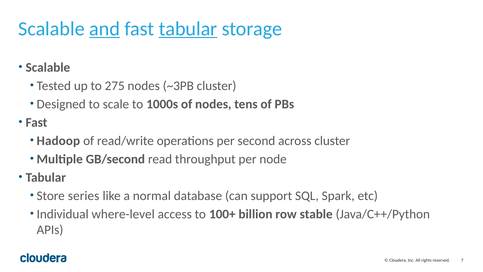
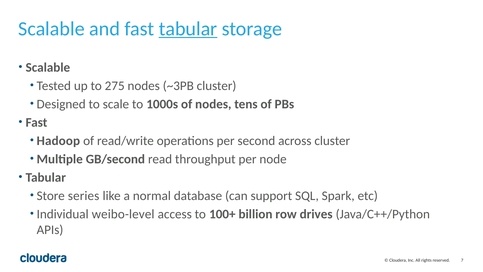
and underline: present -> none
where-level: where-level -> weibo-level
stable: stable -> drives
